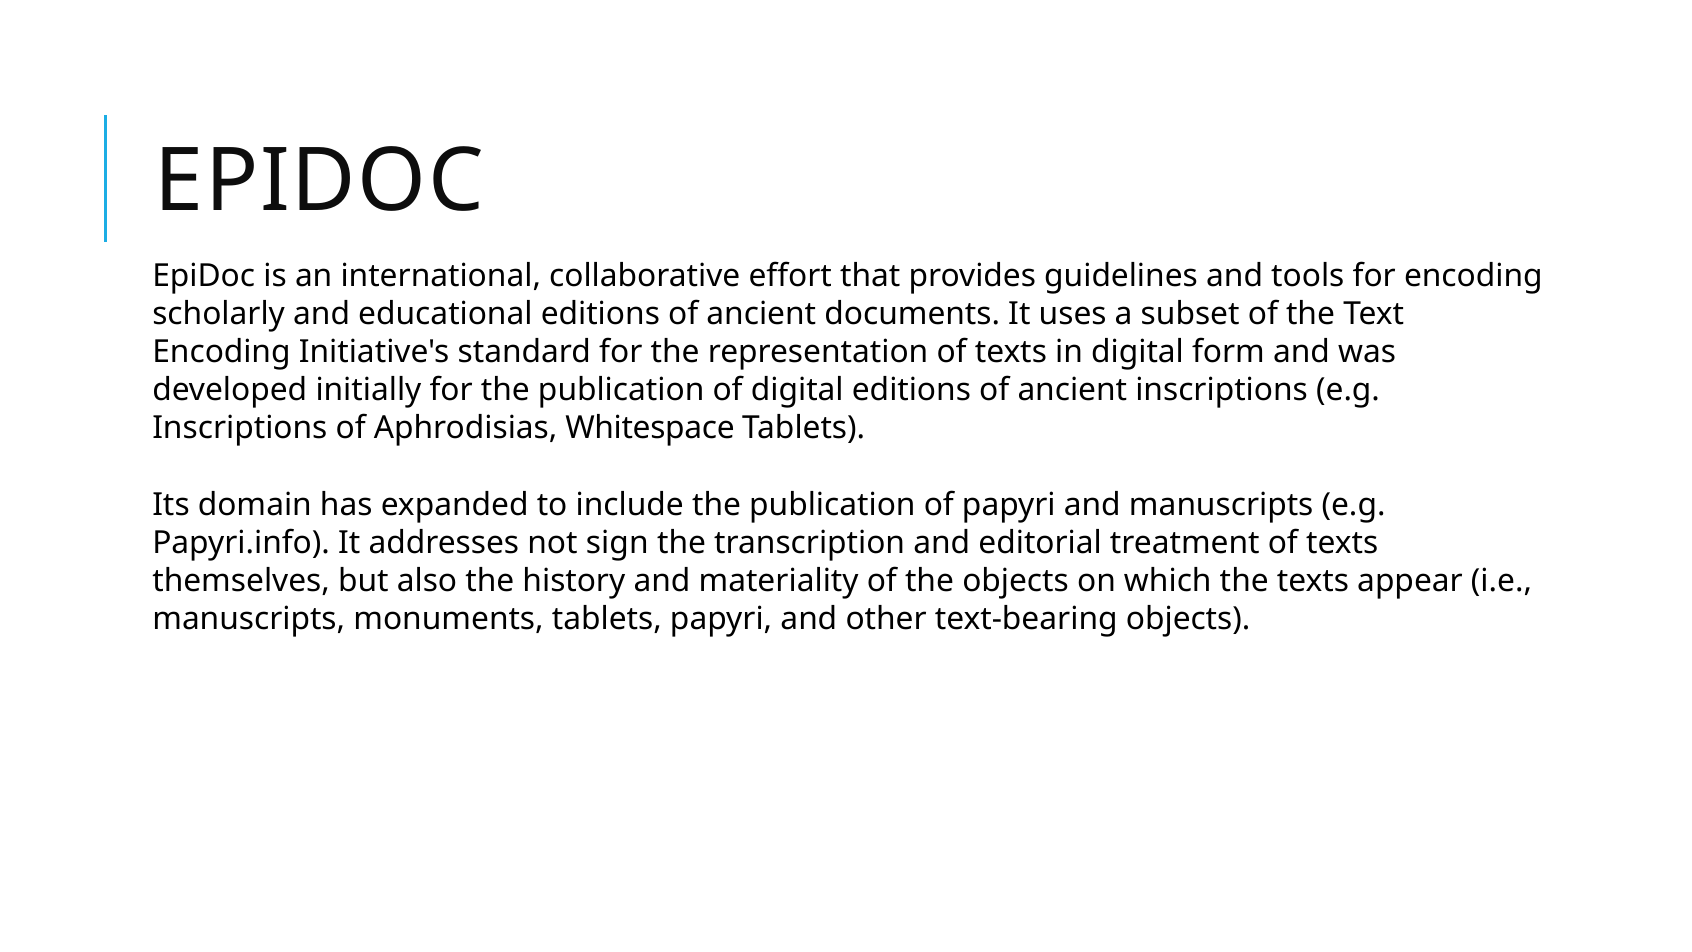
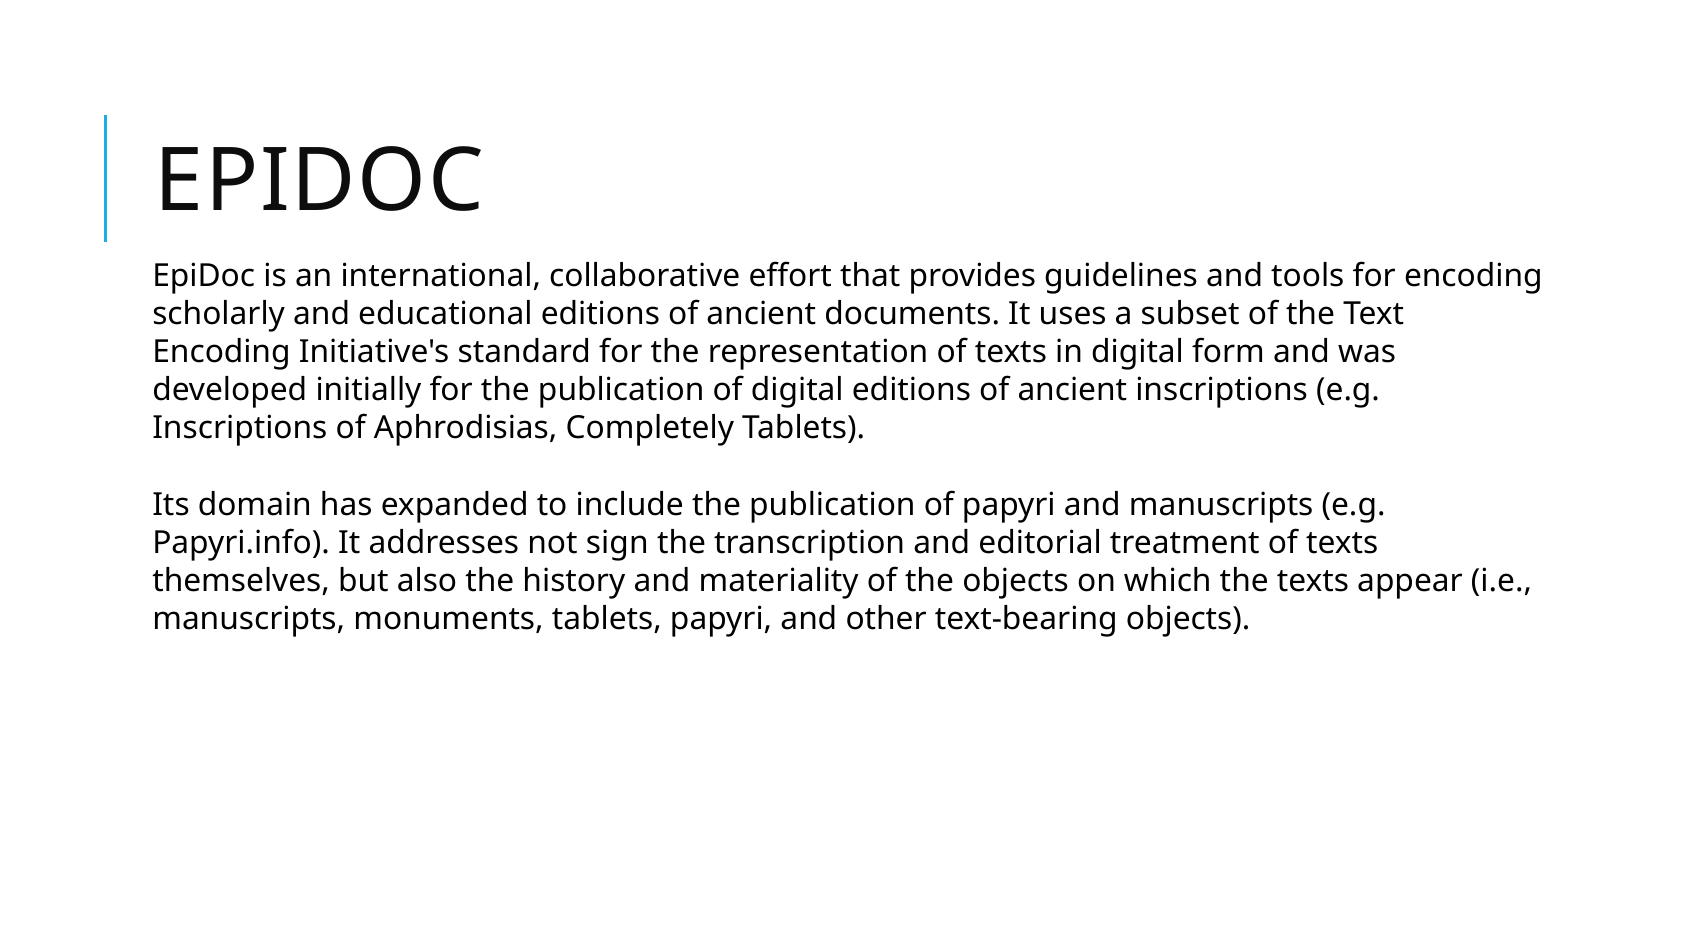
Whitespace: Whitespace -> Completely
